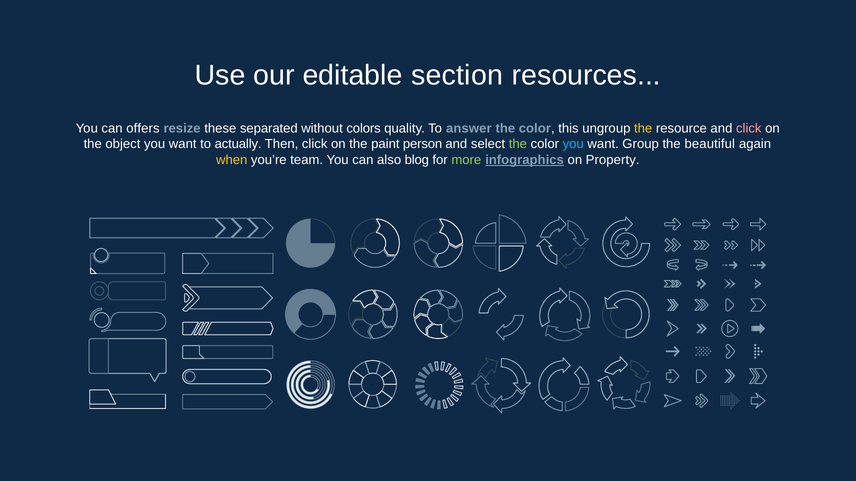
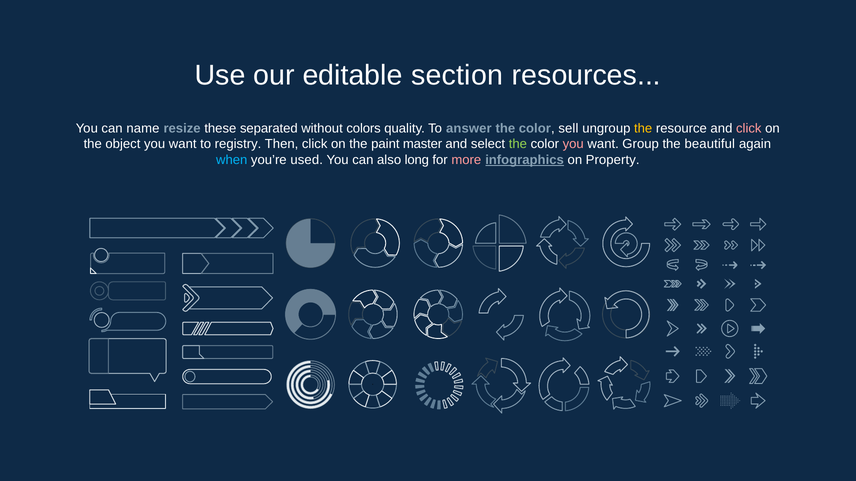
offers: offers -> name
this: this -> sell
actually: actually -> registry
person: person -> master
you at (573, 144) colour: light blue -> pink
when colour: yellow -> light blue
team: team -> used
blog: blog -> long
more colour: light green -> pink
